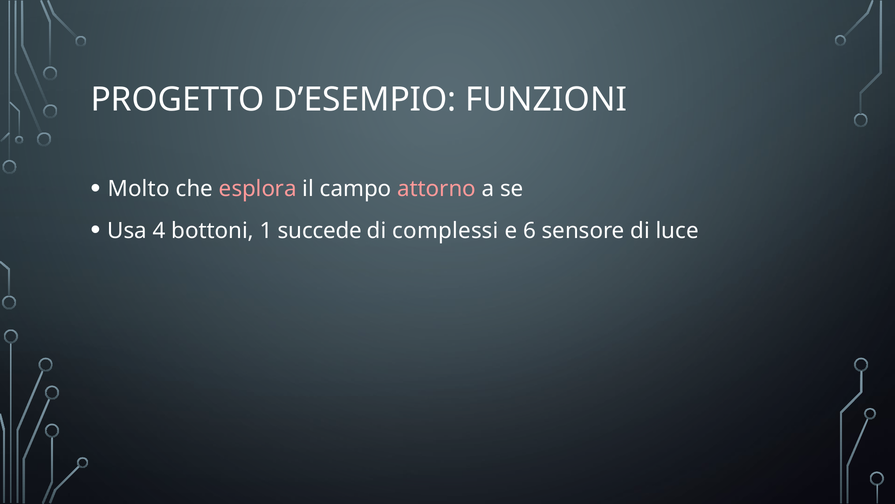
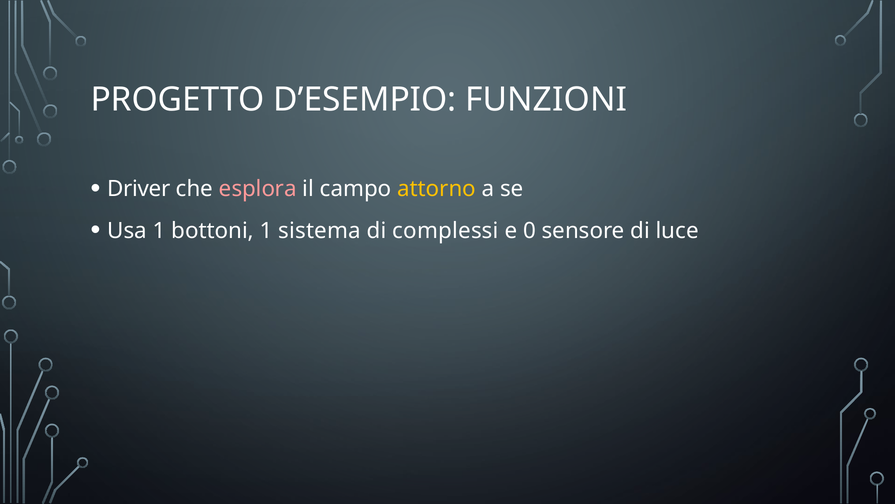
Molto: Molto -> Driver
attorno colour: pink -> yellow
Usa 4: 4 -> 1
succede: succede -> sistema
6: 6 -> 0
